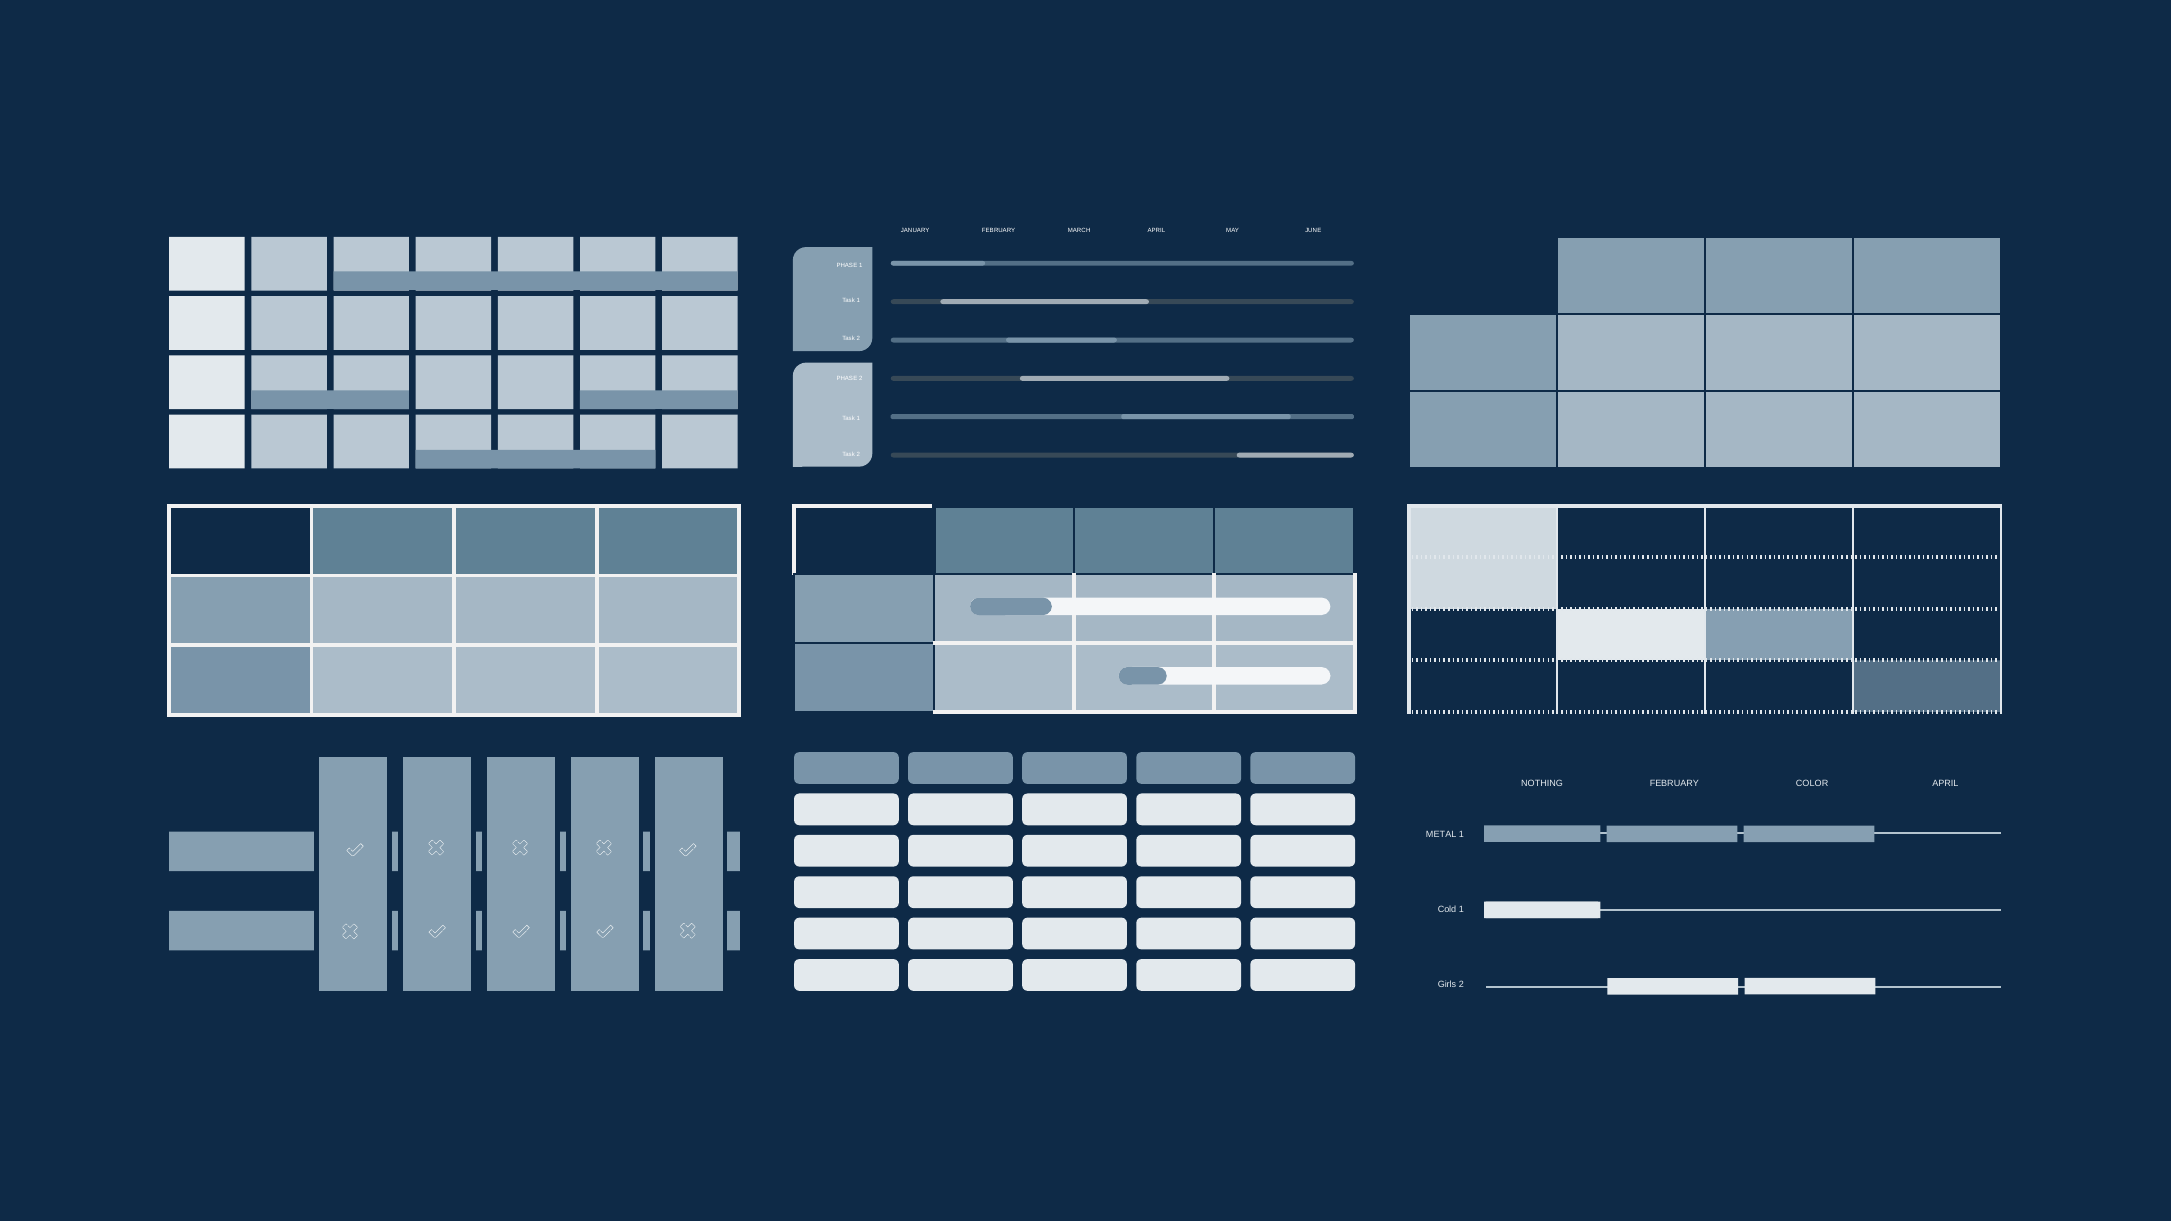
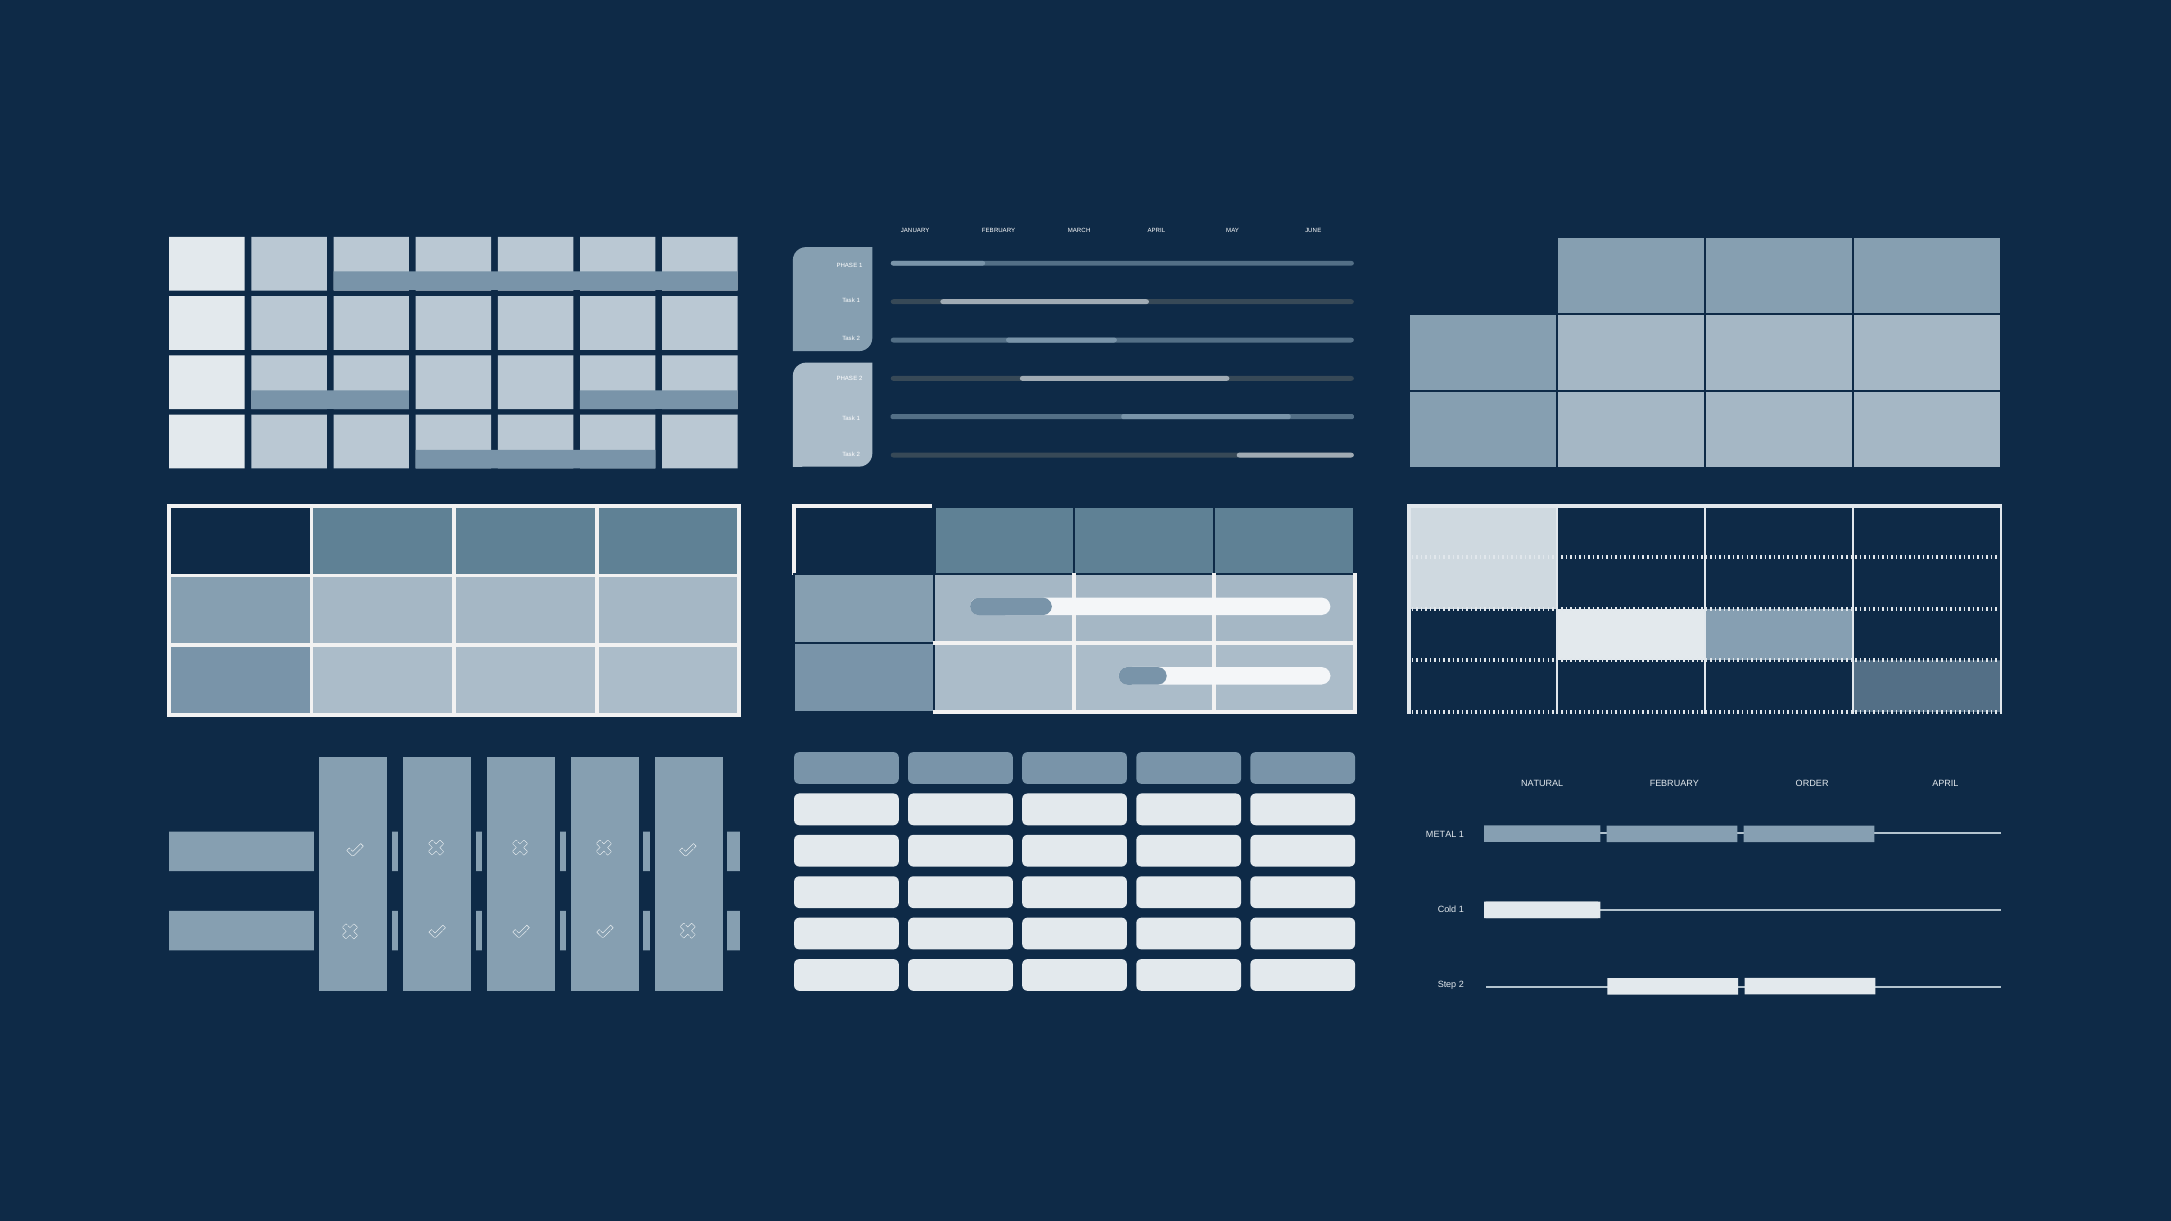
NOTHING: NOTHING -> NATURAL
COLOR: COLOR -> ORDER
Girls: Girls -> Step
